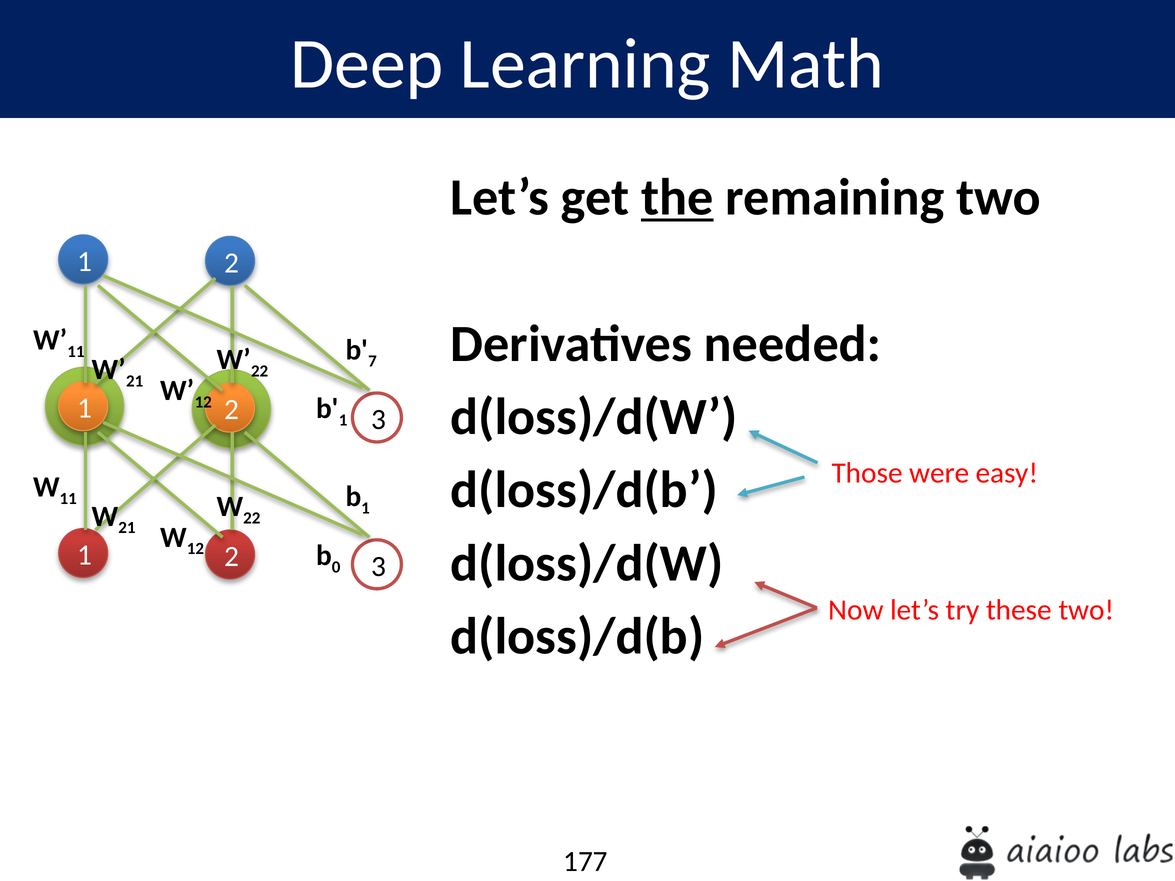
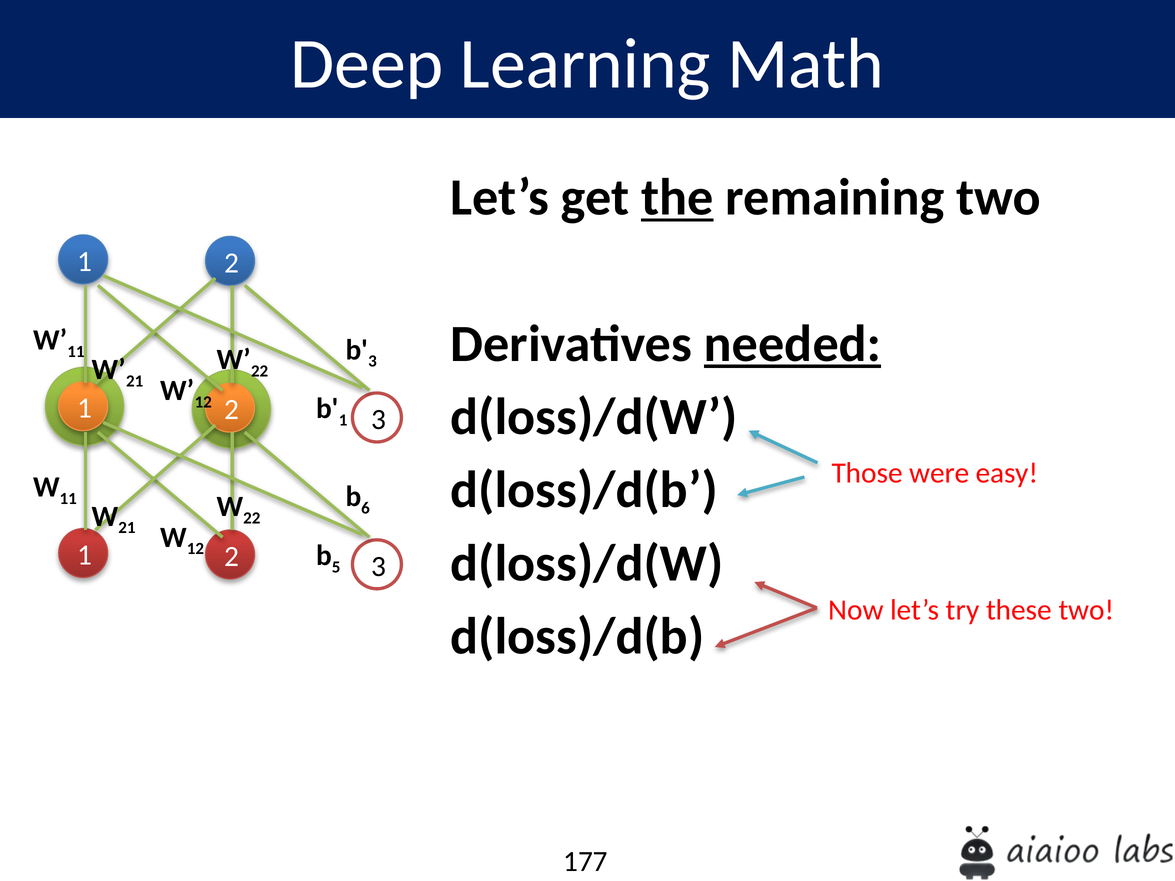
needed underline: none -> present
7 at (372, 361): 7 -> 3
1 at (366, 508): 1 -> 6
0: 0 -> 5
